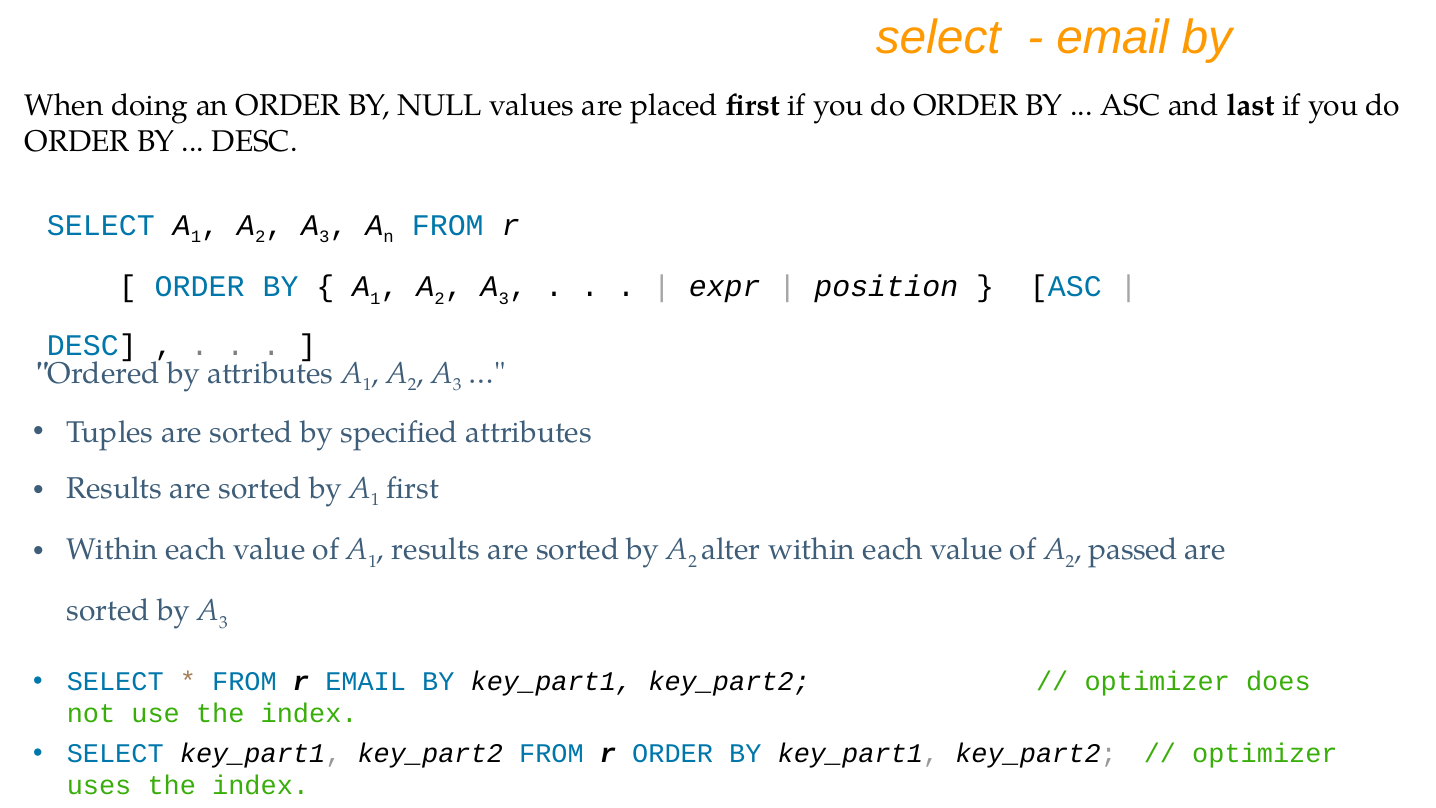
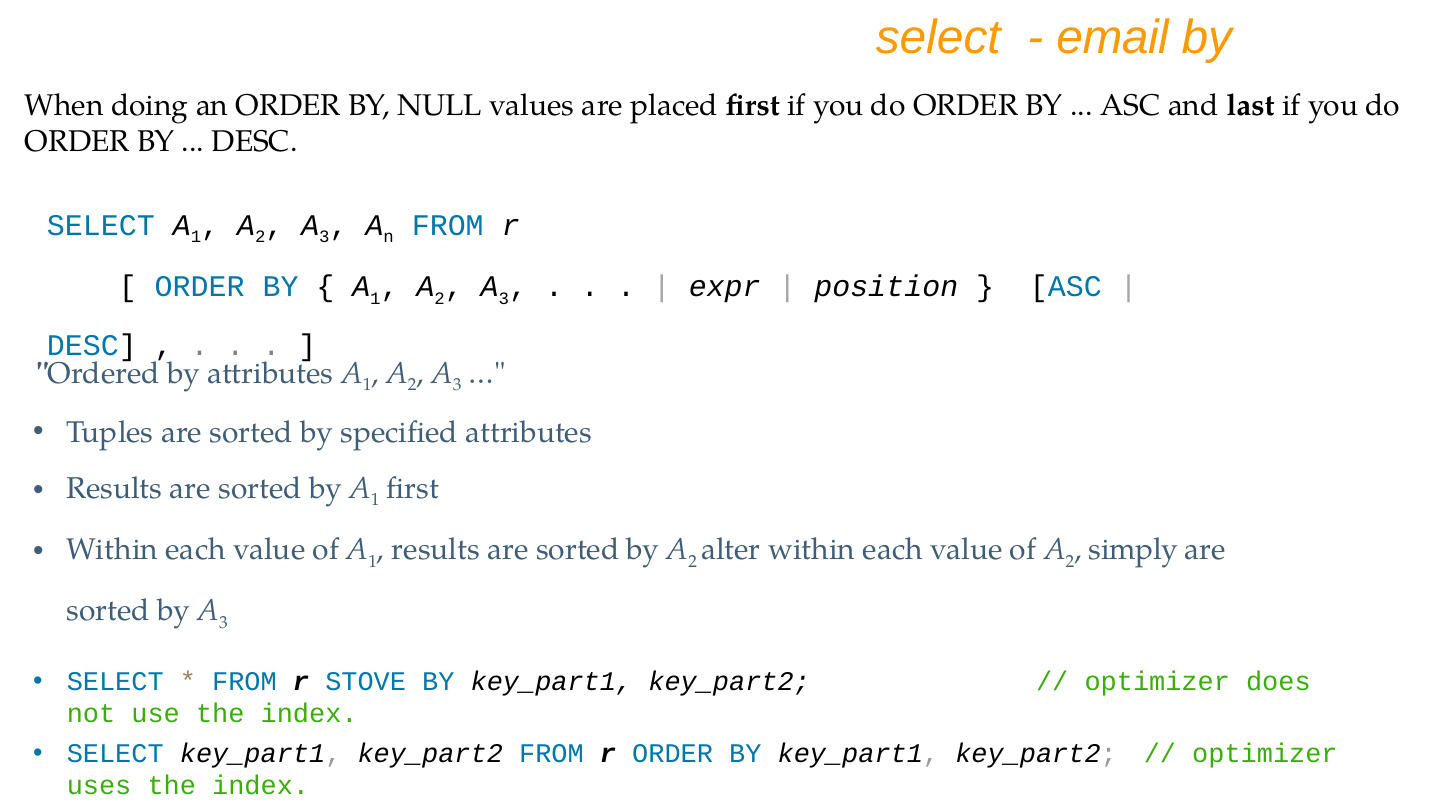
passed: passed -> simply
r EMAIL: EMAIL -> STOVE
